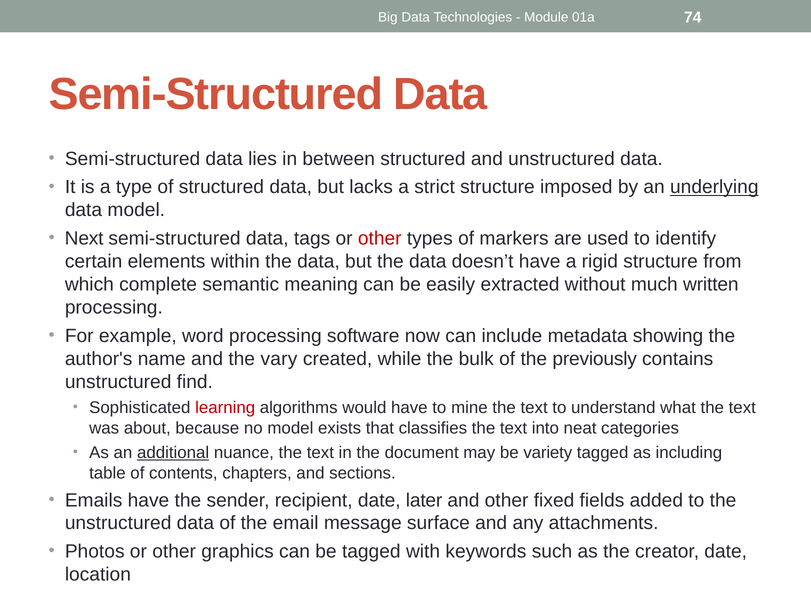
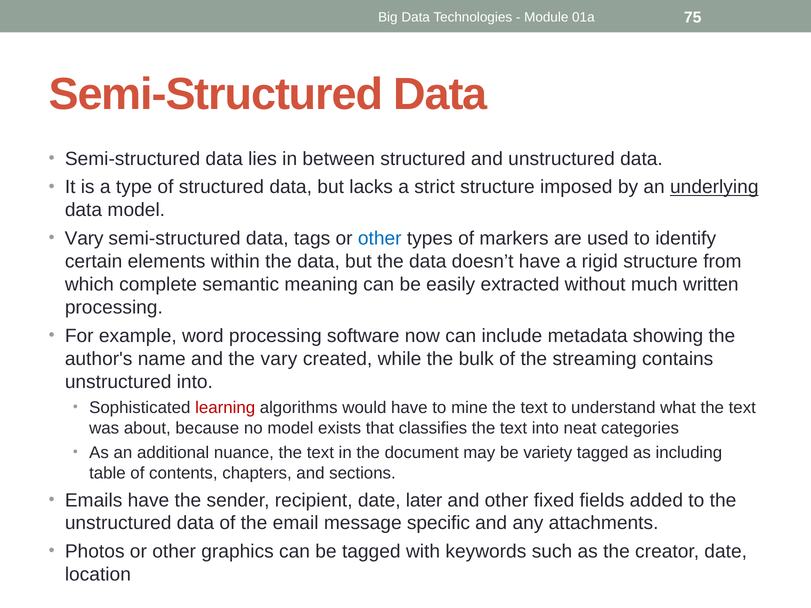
74: 74 -> 75
Next at (84, 239): Next -> Vary
other at (380, 239) colour: red -> blue
previously: previously -> streaming
unstructured find: find -> into
additional underline: present -> none
surface: surface -> specific
